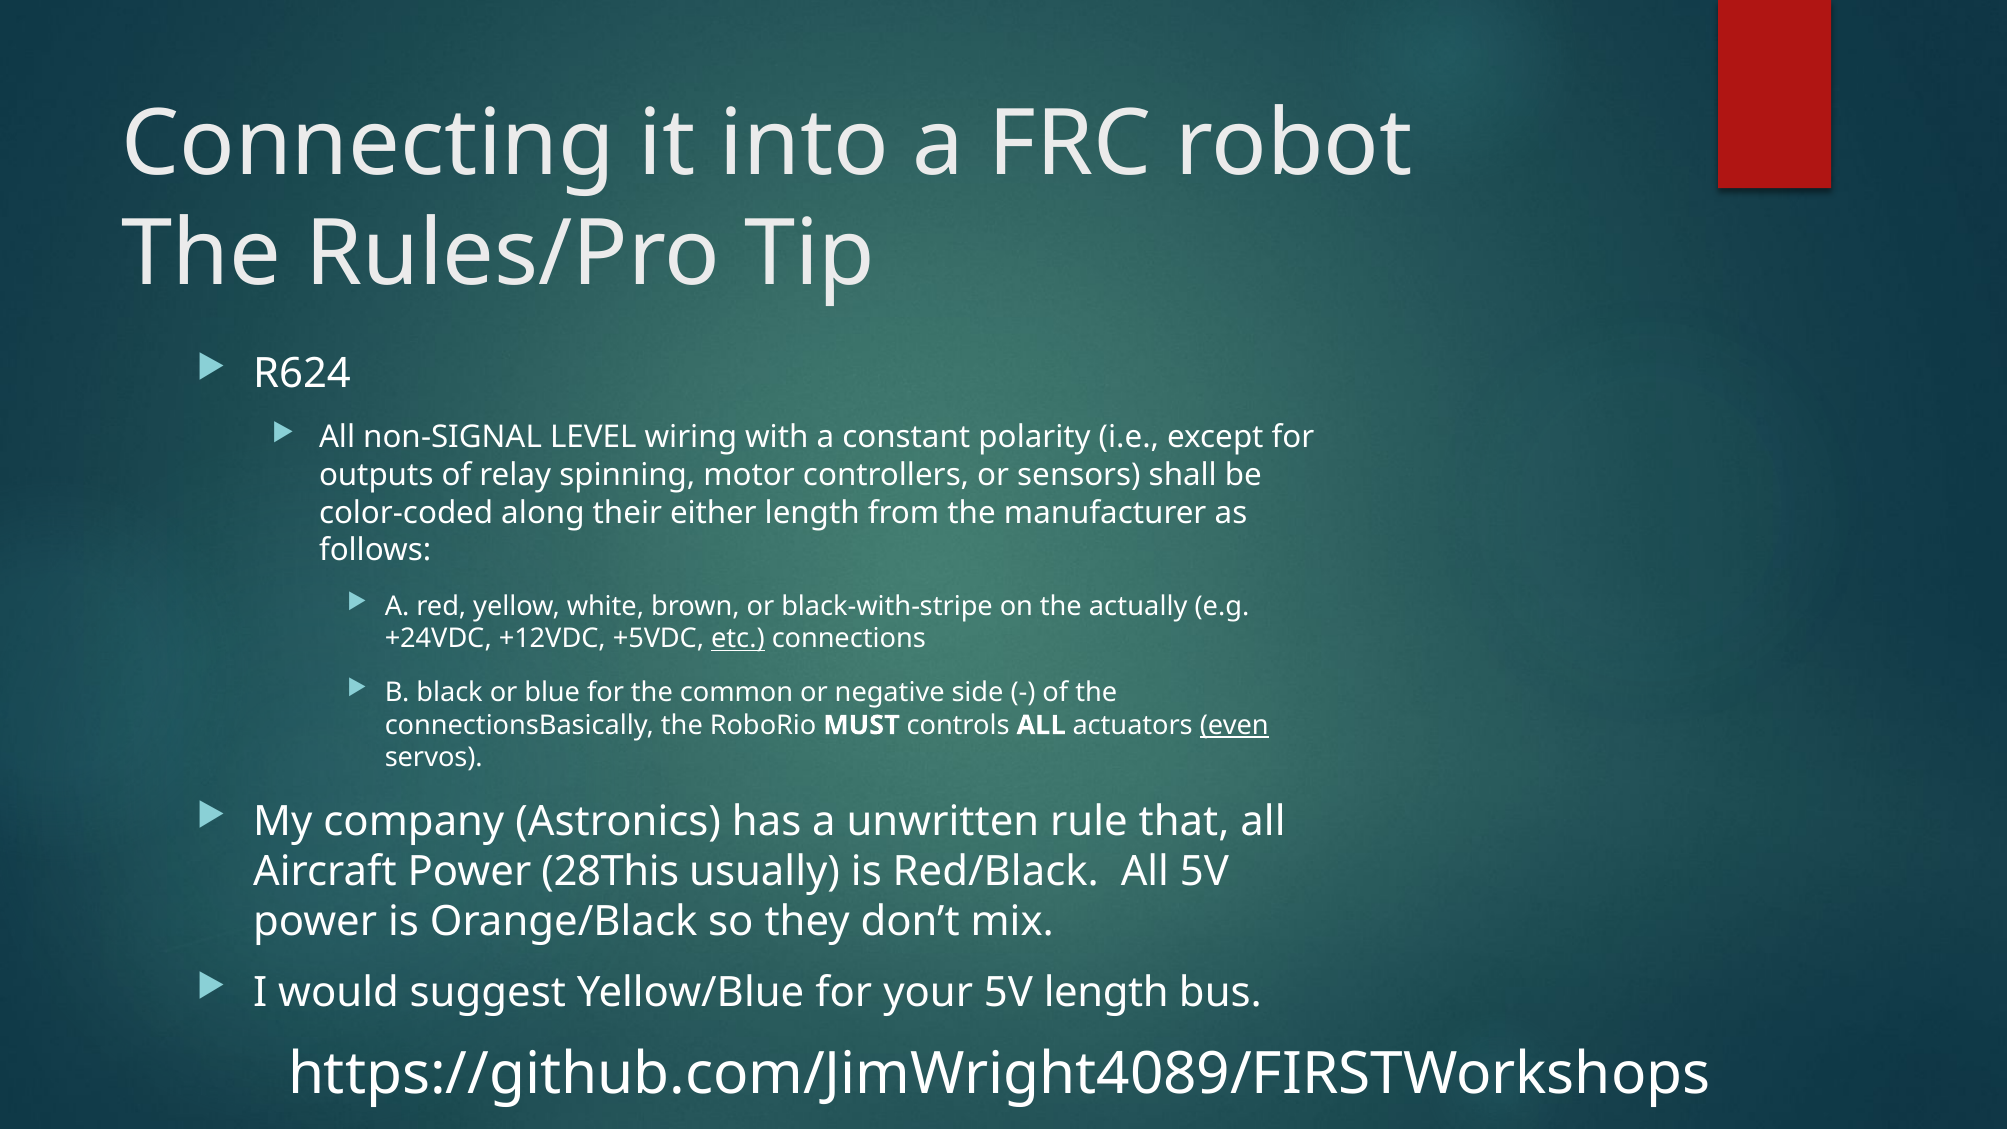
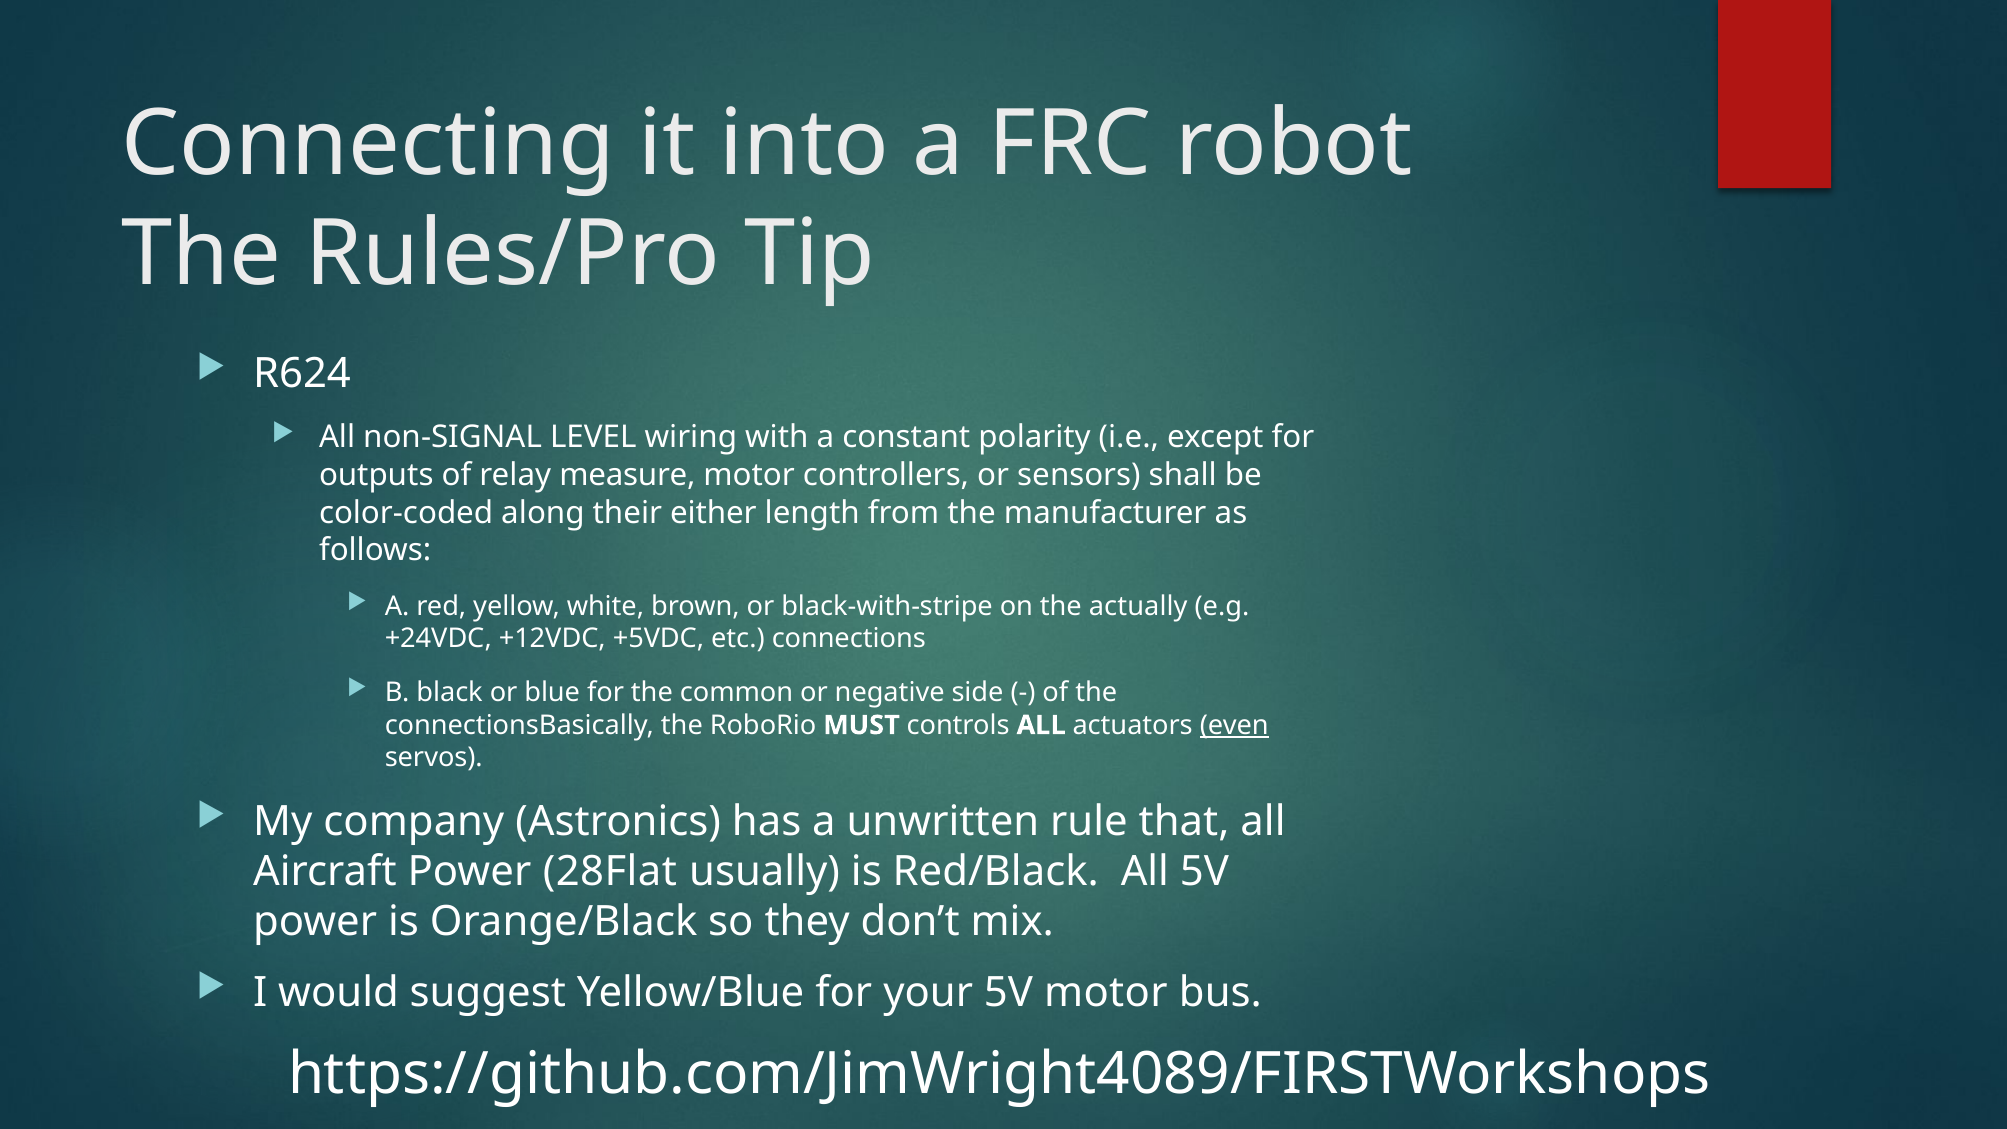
spinning: spinning -> measure
etc underline: present -> none
28This: 28This -> 28Flat
5V length: length -> motor
